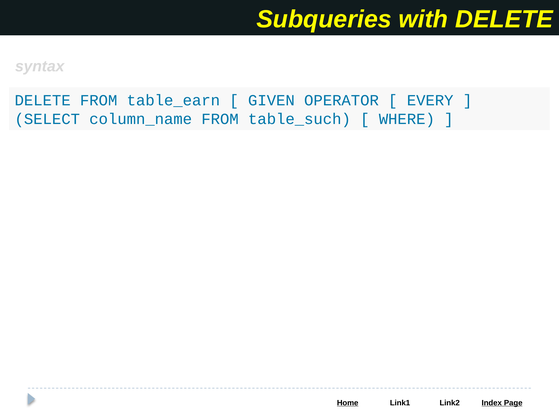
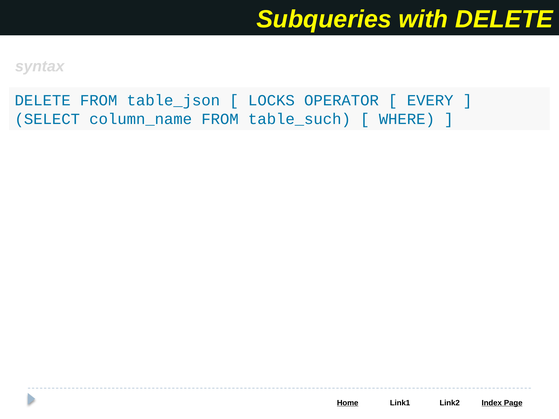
table_earn: table_earn -> table_json
GIVEN: GIVEN -> LOCKS
